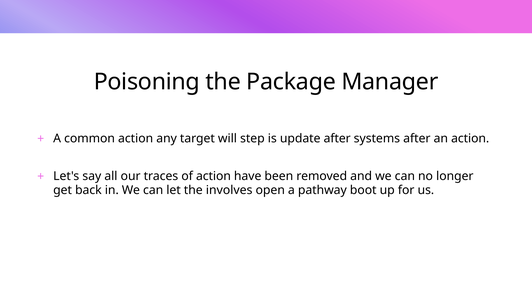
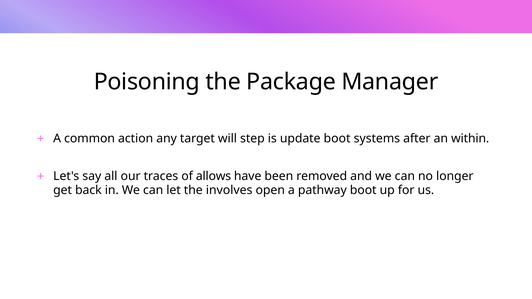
update after: after -> boot
an action: action -> within
of action: action -> allows
